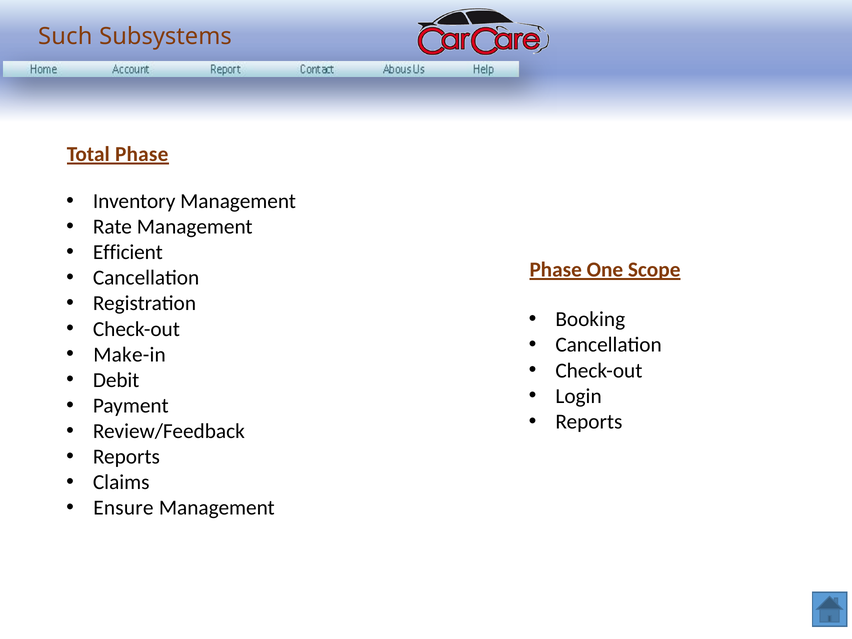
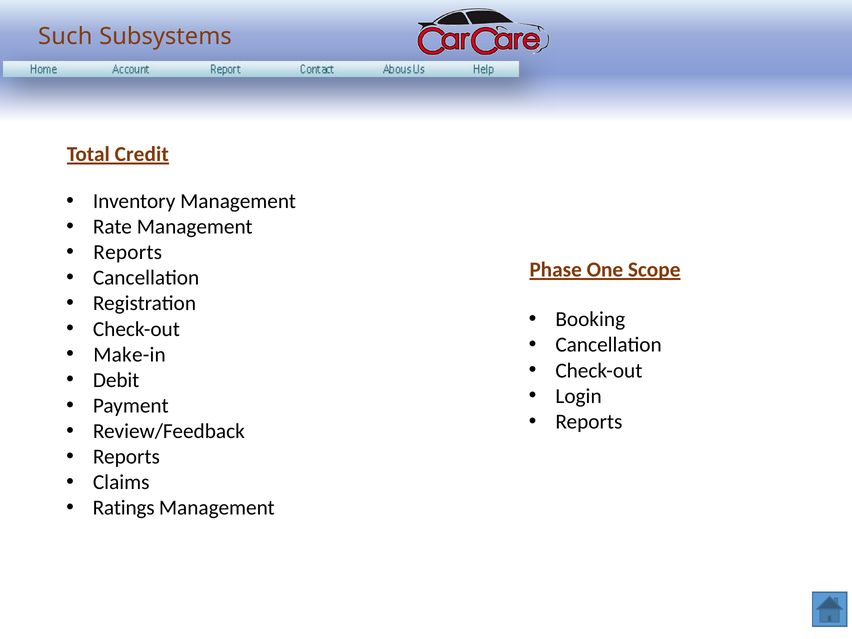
Total Phase: Phase -> Credit
Efficient at (128, 252): Efficient -> Reports
Ensure: Ensure -> Ratings
